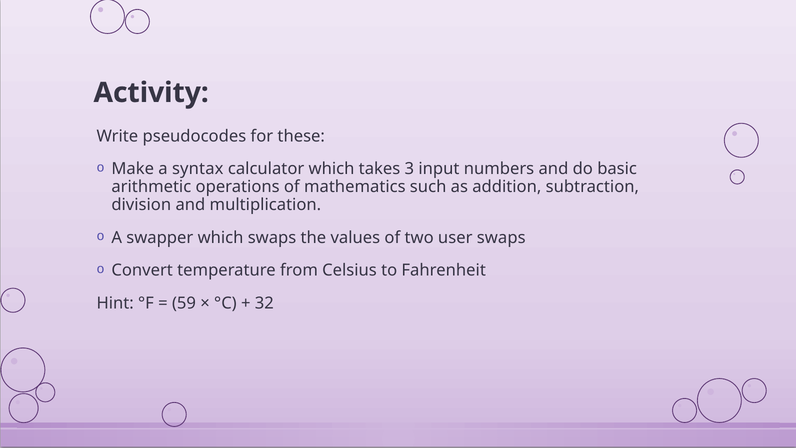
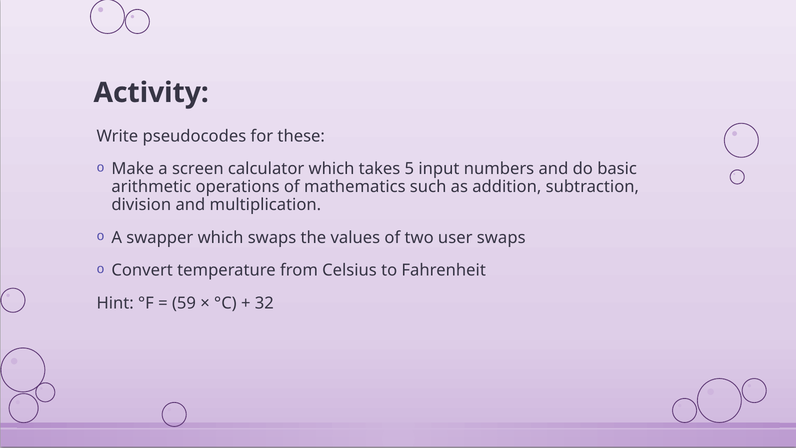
syntax: syntax -> screen
3: 3 -> 5
